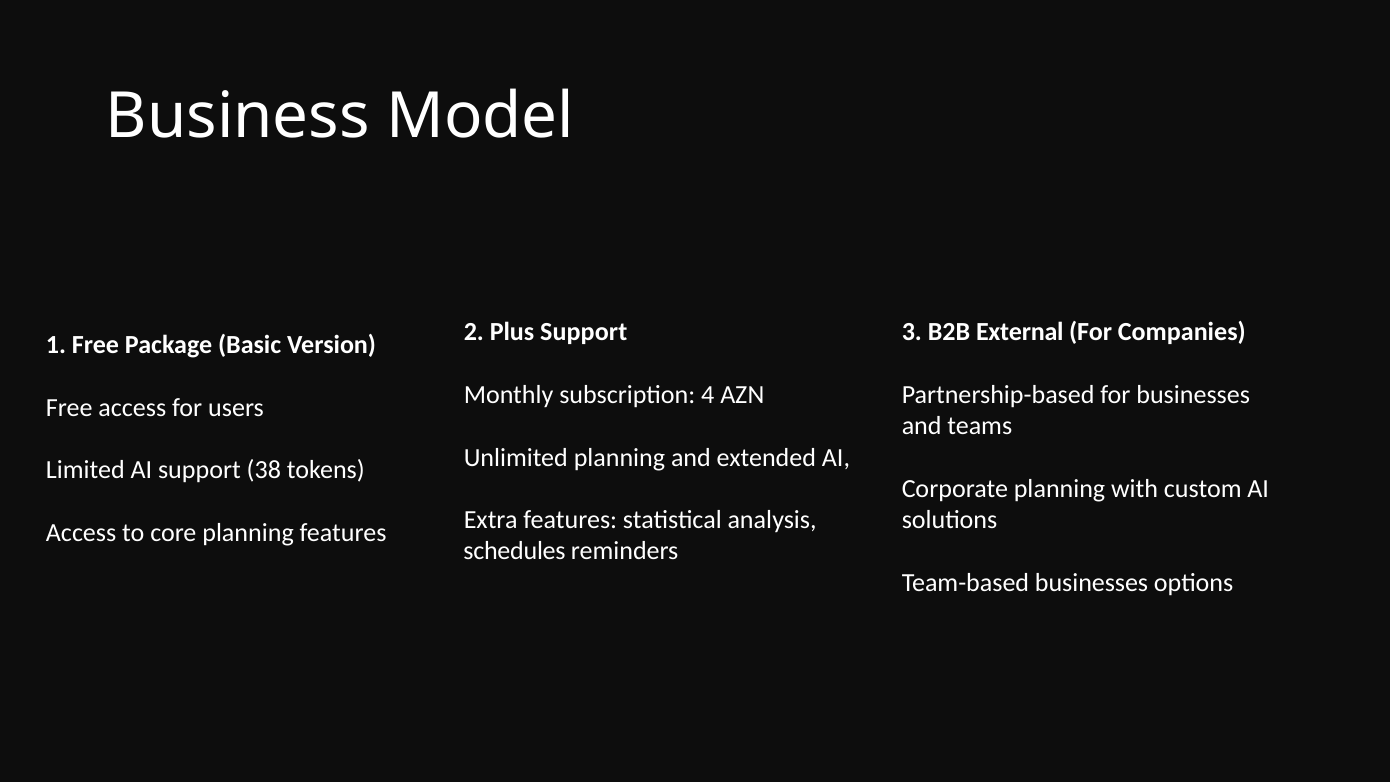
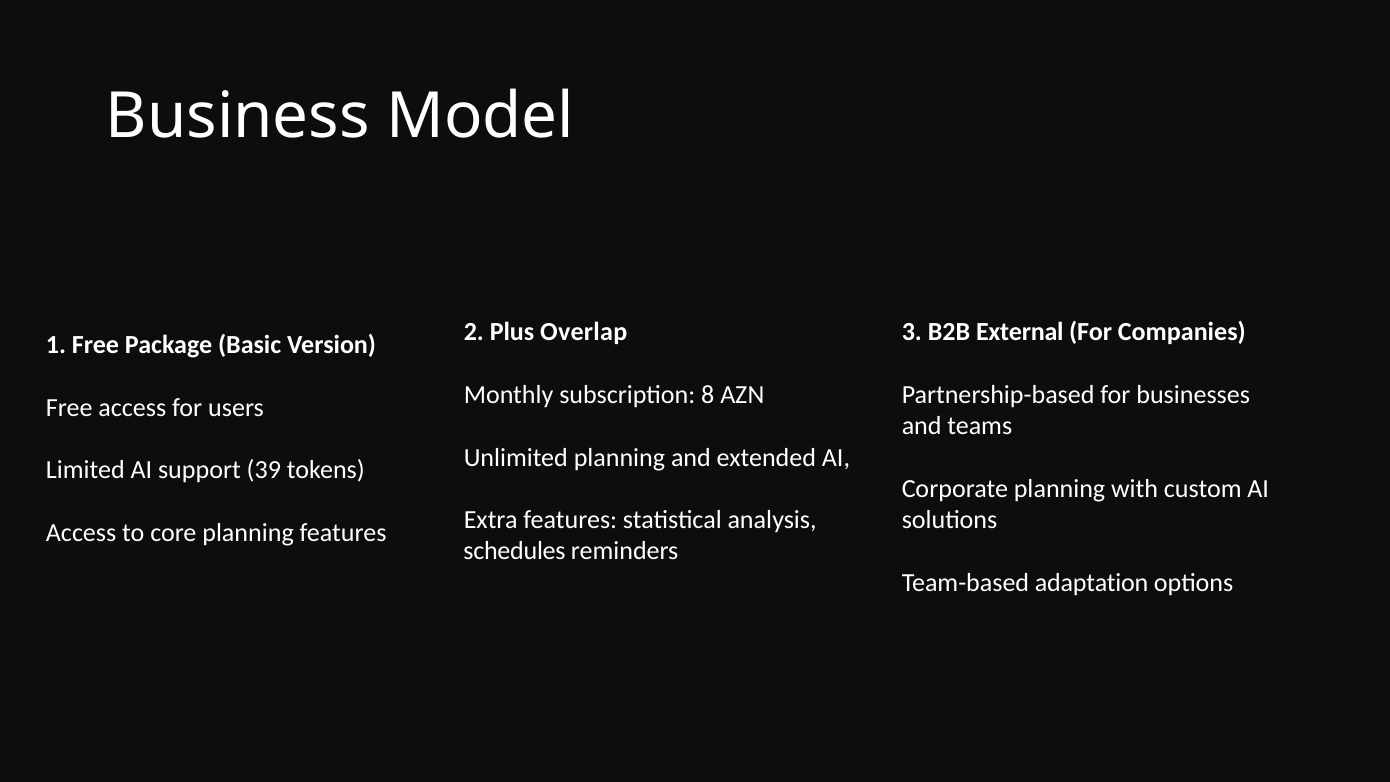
Plus Support: Support -> Overlap
4: 4 -> 8
38: 38 -> 39
Team-based businesses: businesses -> adaptation
